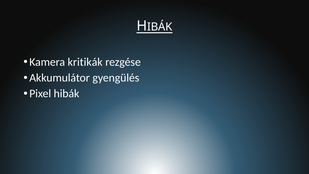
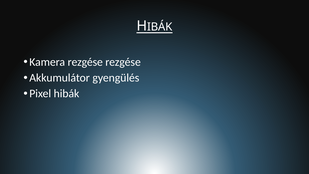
Kamera kritikák: kritikák -> rezgése
